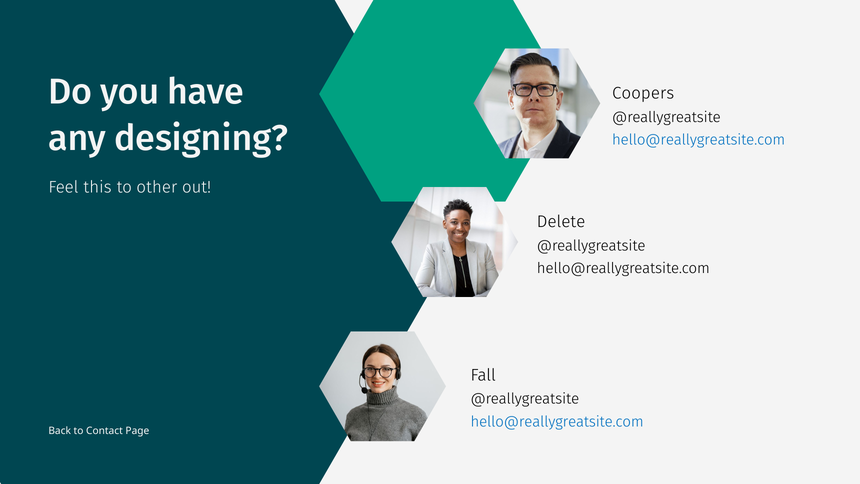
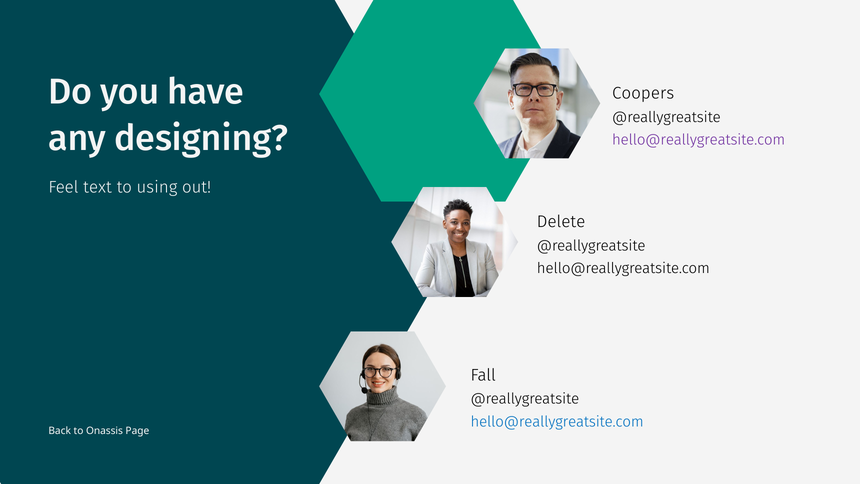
hello@reallygreatsite.com at (699, 140) colour: blue -> purple
this: this -> text
other: other -> using
Contact: Contact -> Onassis
